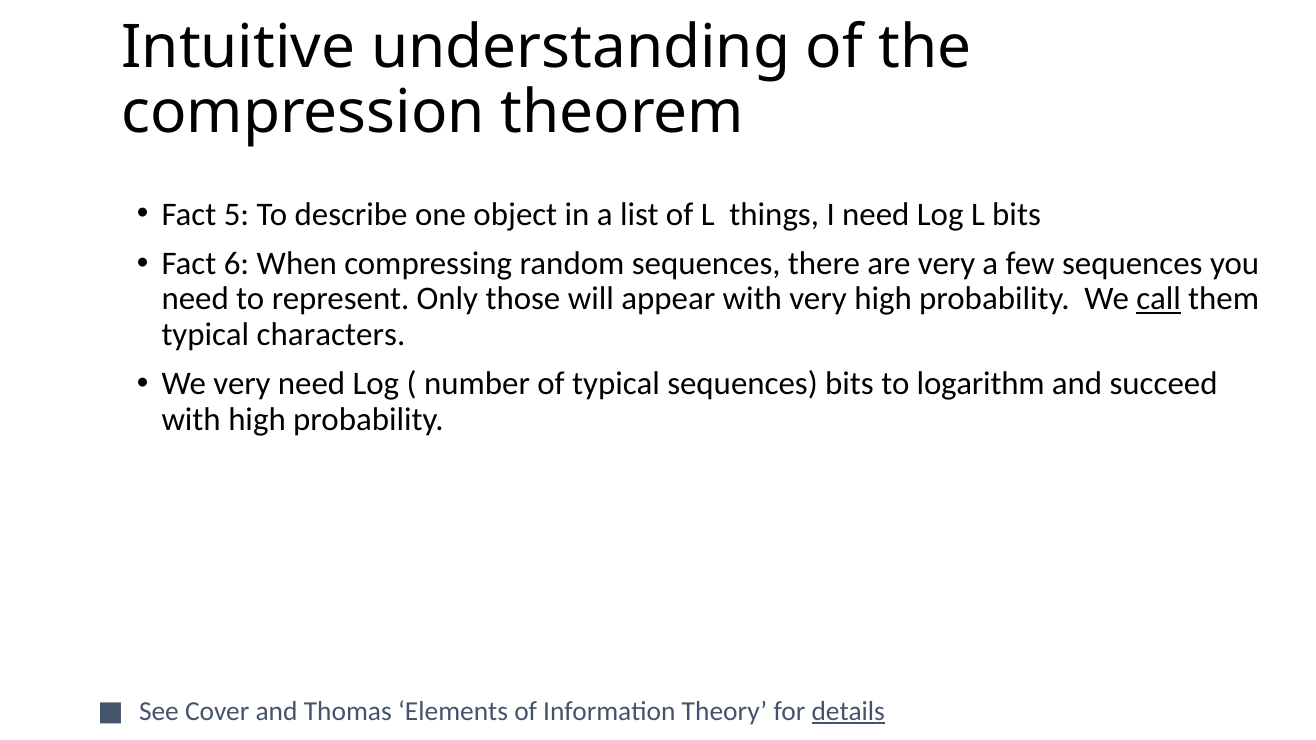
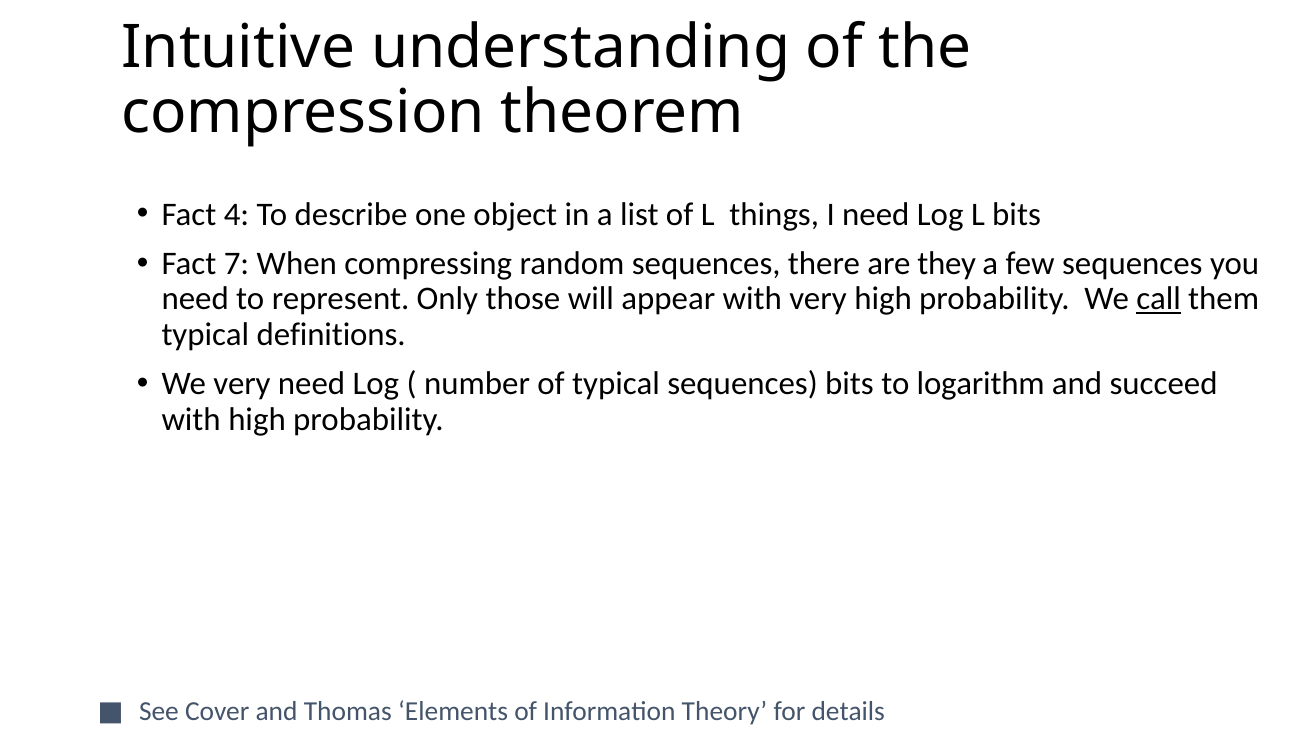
5: 5 -> 4
6: 6 -> 7
are very: very -> they
characters: characters -> definitions
details underline: present -> none
